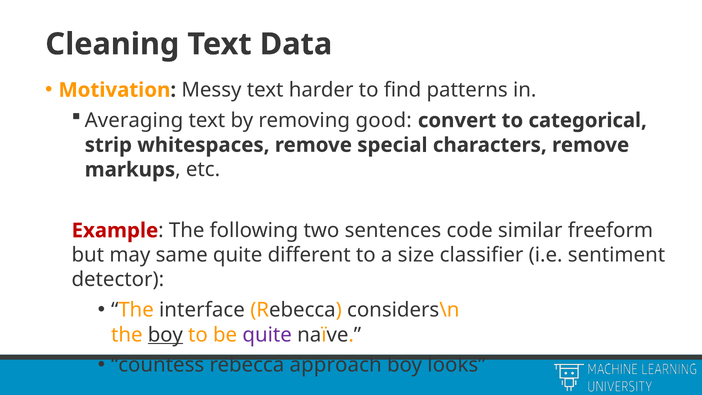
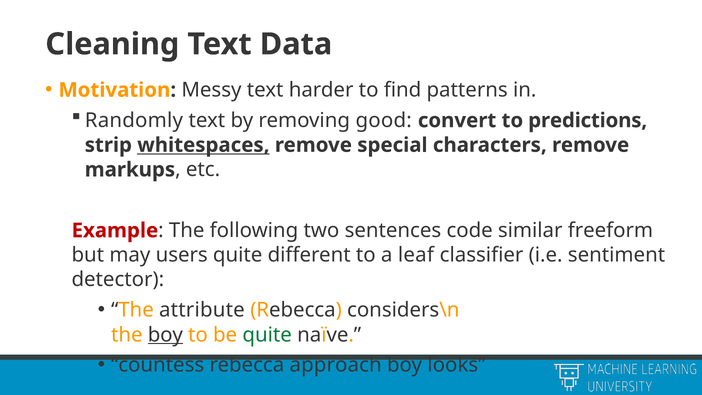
Averaging: Averaging -> Randomly
categorical: categorical -> predictions
whitespaces underline: none -> present
same: same -> users
size: size -> leaf
interface: interface -> attribute
quite at (267, 335) colour: purple -> green
